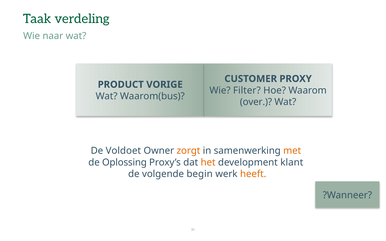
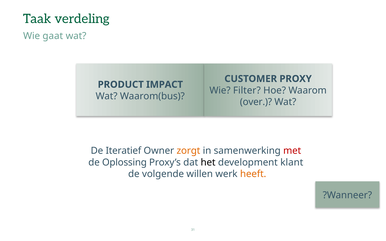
naar: naar -> gaat
VORIGE: VORIGE -> IMPACT
Voldoet: Voldoet -> Iteratief
met colour: orange -> red
het colour: orange -> black
begin: begin -> willen
